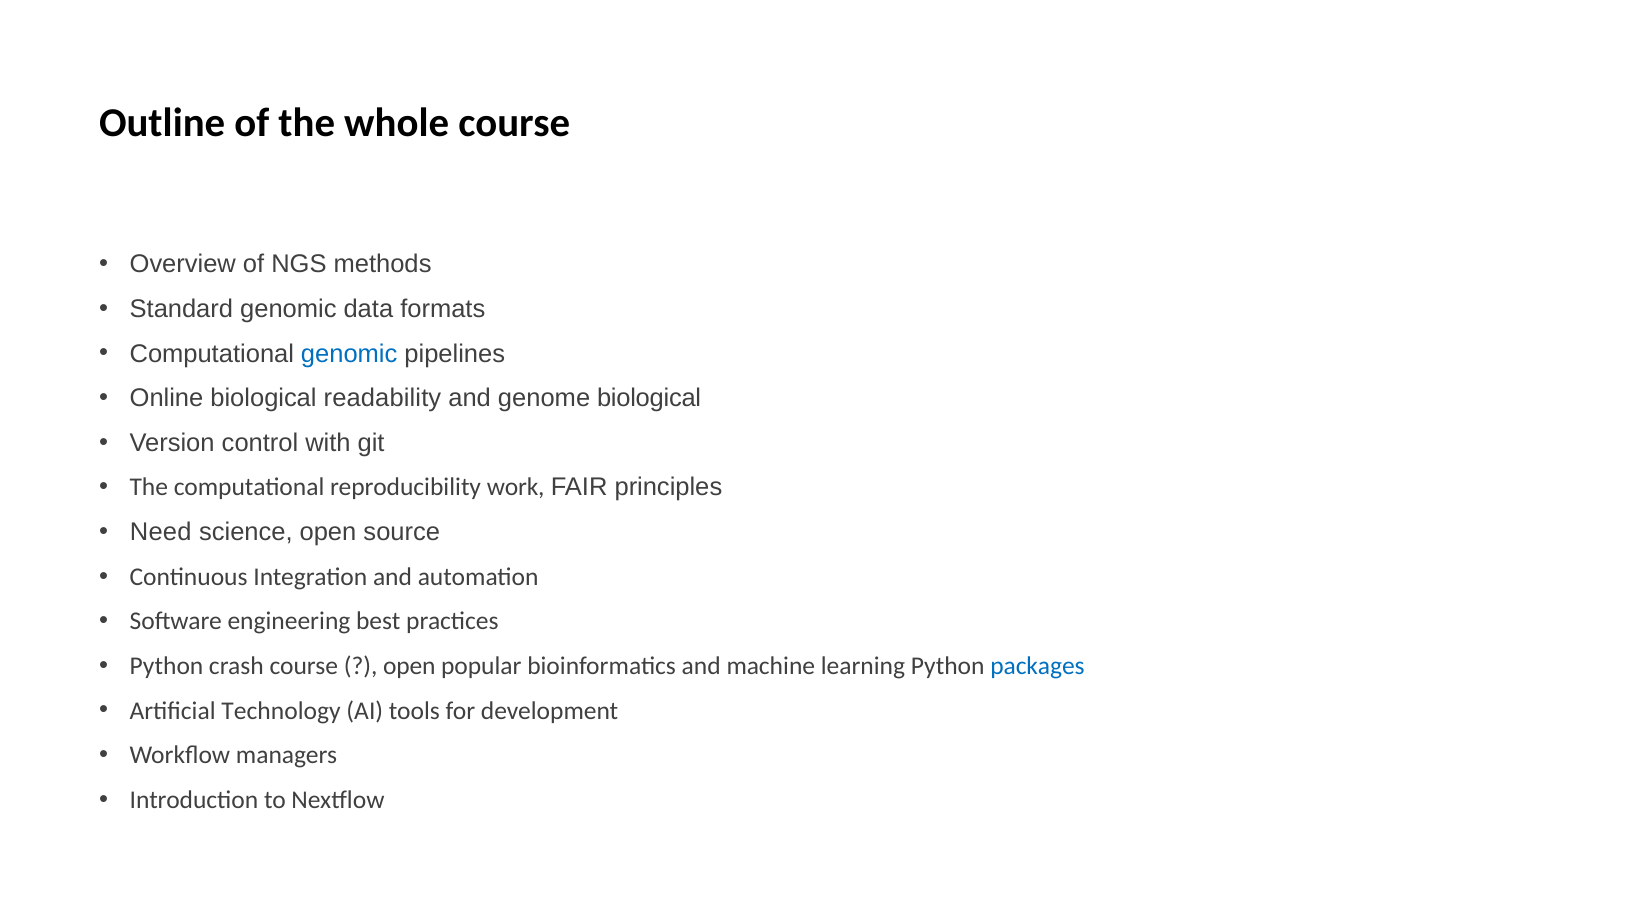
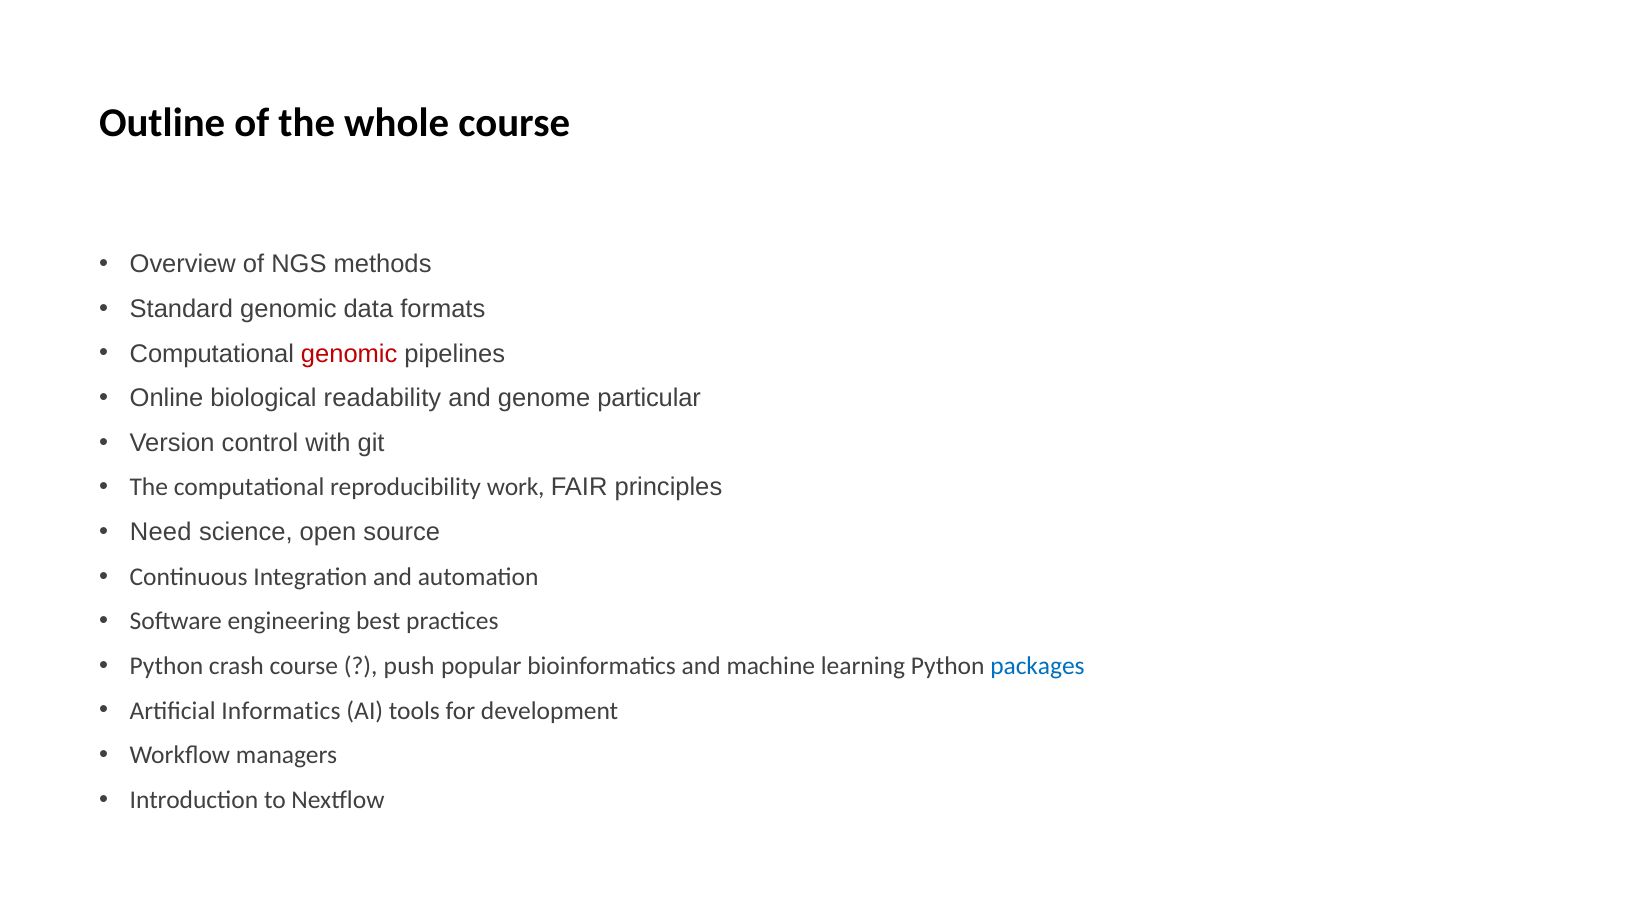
genomic at (349, 354) colour: blue -> red
genome biological: biological -> particular
open at (409, 666): open -> push
Technology: Technology -> Informatics
